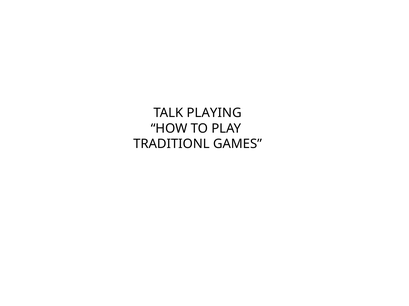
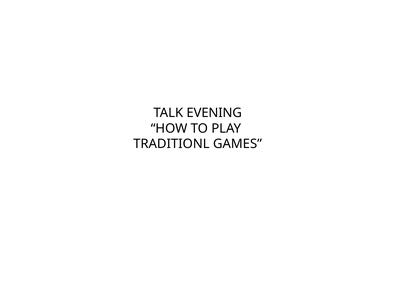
PLAYING: PLAYING -> EVENING
